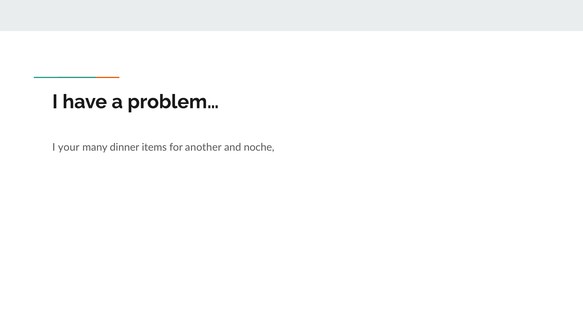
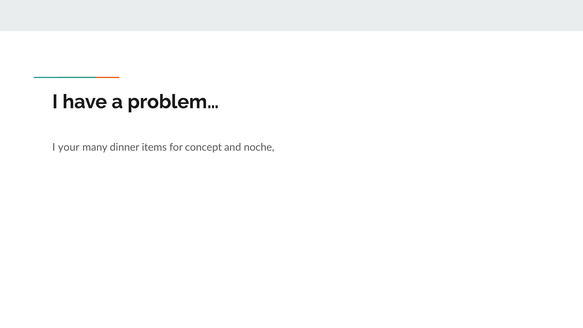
another: another -> concept
